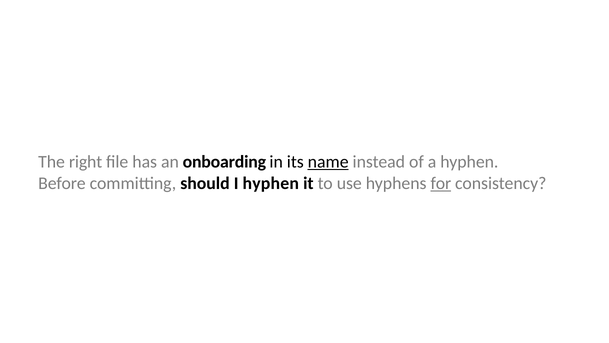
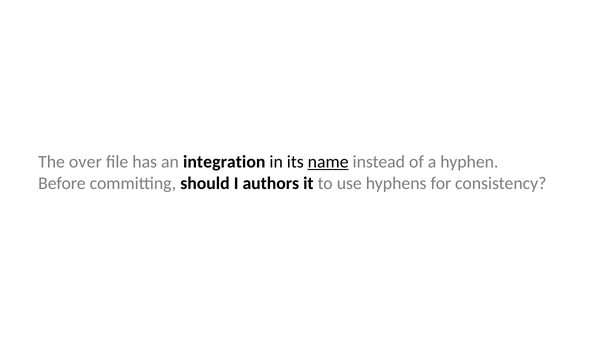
right: right -> over
onboarding: onboarding -> integration
I hyphen: hyphen -> authors
for underline: present -> none
